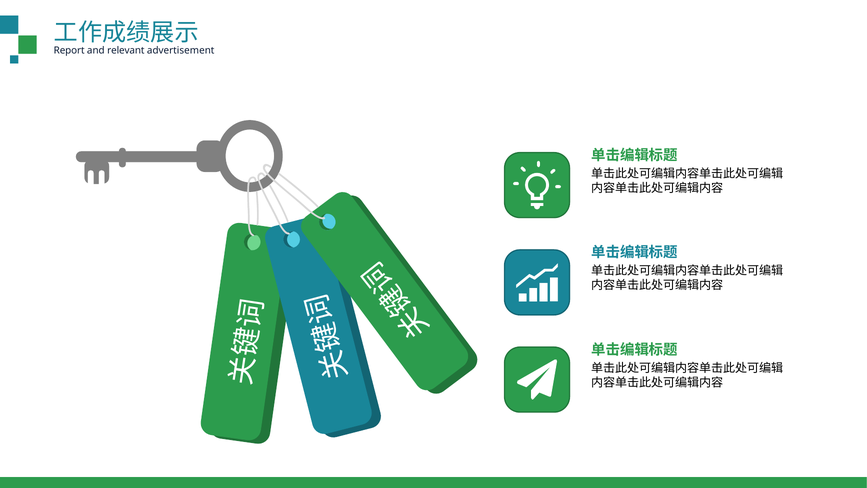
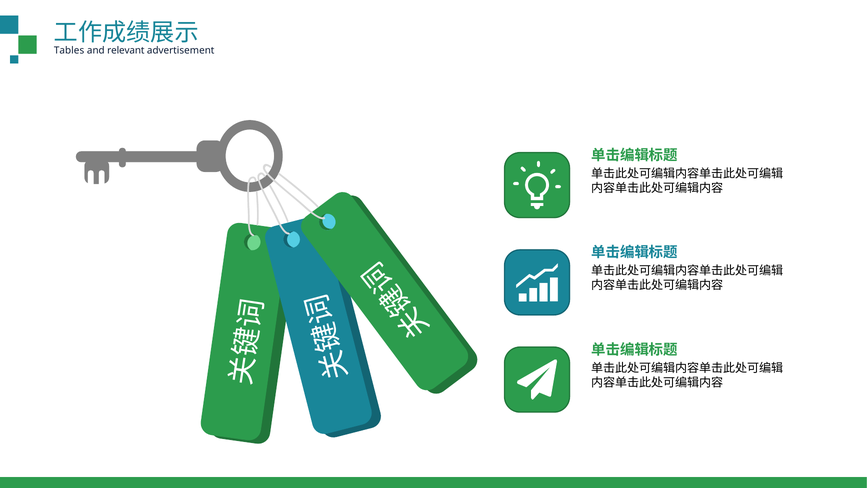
Report: Report -> Tables
